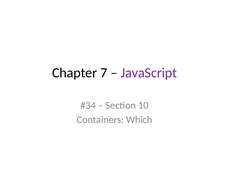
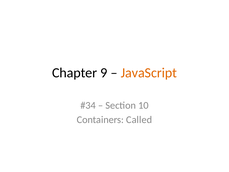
7: 7 -> 9
JavaScript colour: purple -> orange
Which: Which -> Called
